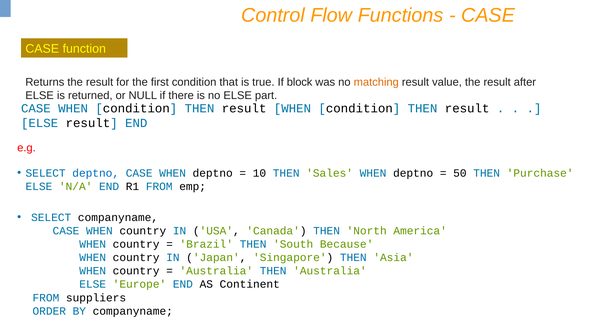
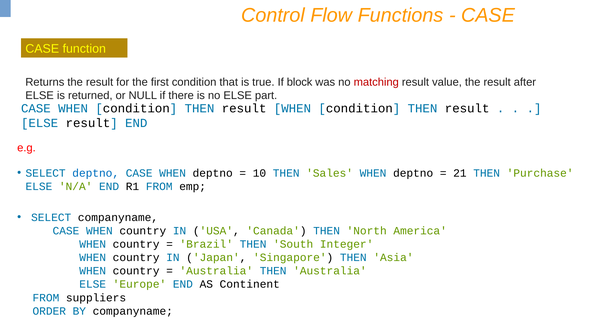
matching colour: orange -> red
50: 50 -> 21
Because: Because -> Integer
